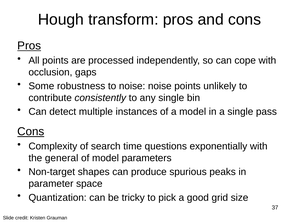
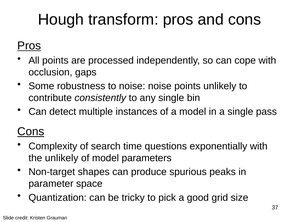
the general: general -> unlikely
